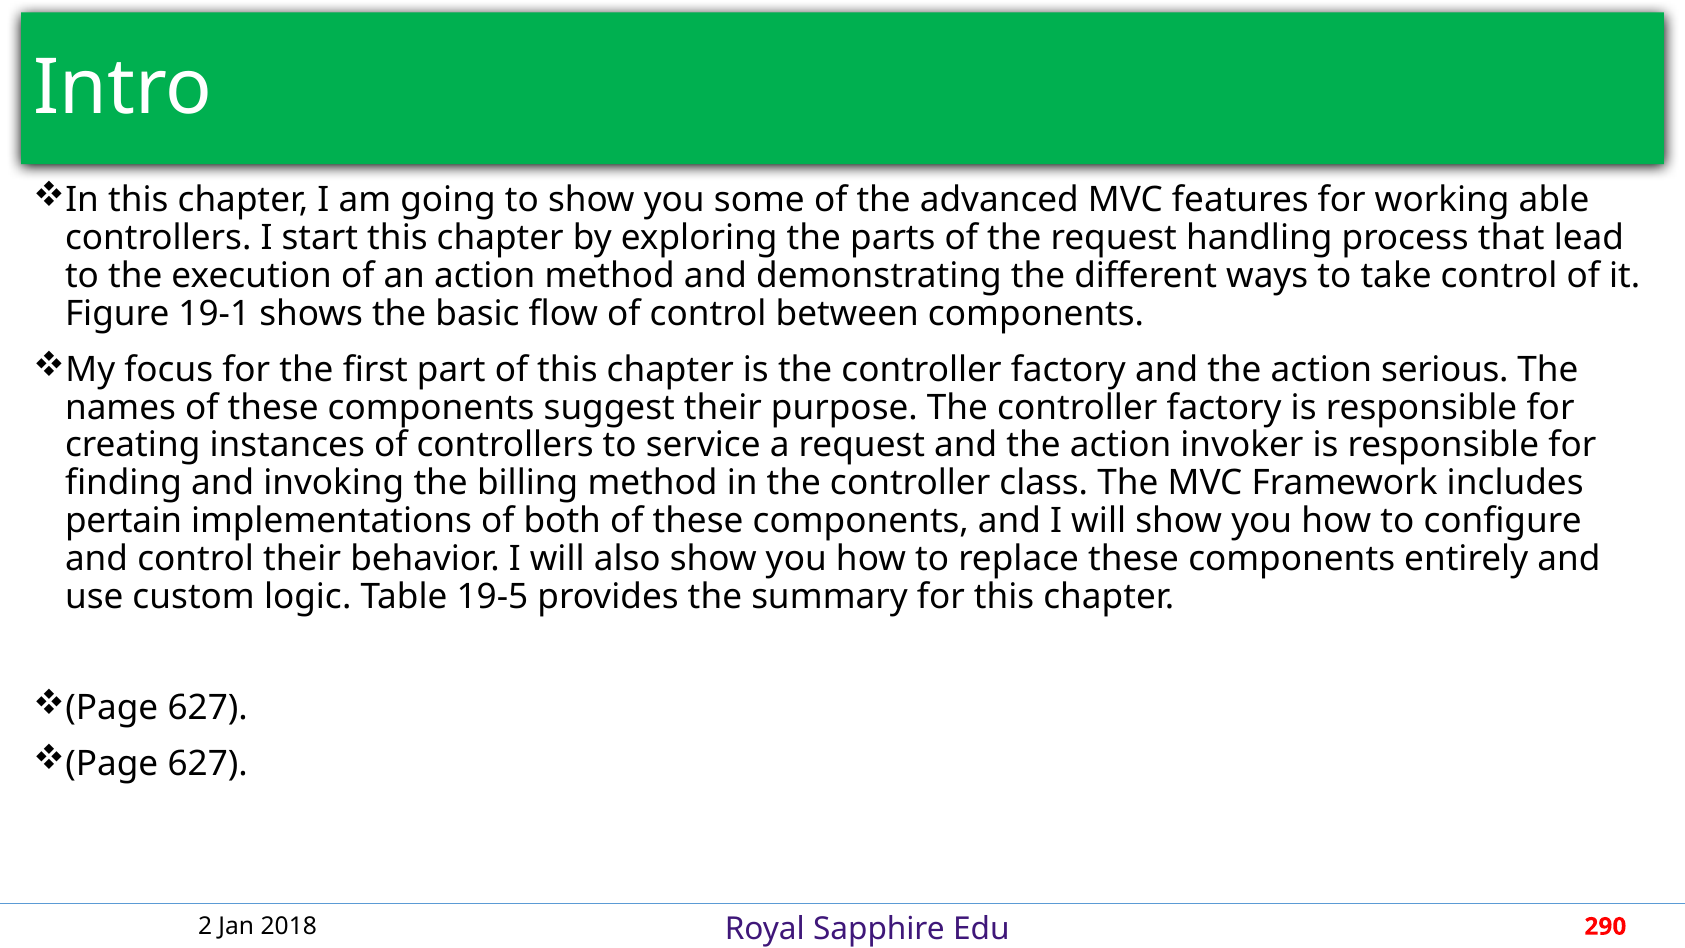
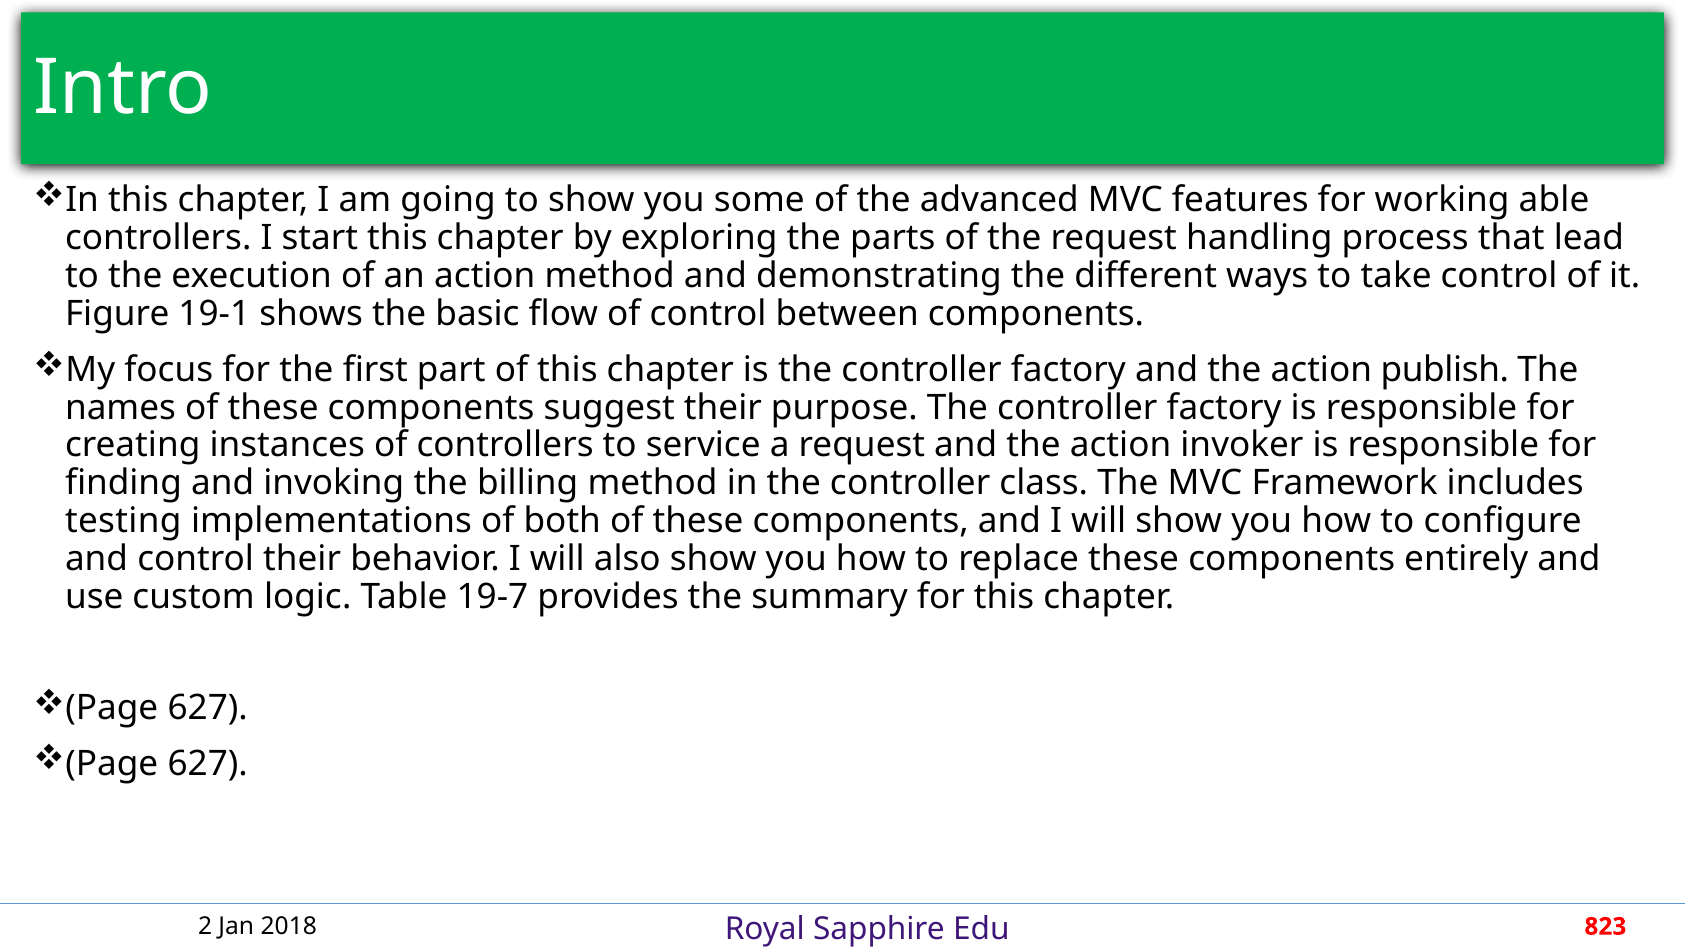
serious: serious -> publish
pertain: pertain -> testing
19-5: 19-5 -> 19-7
290: 290 -> 823
